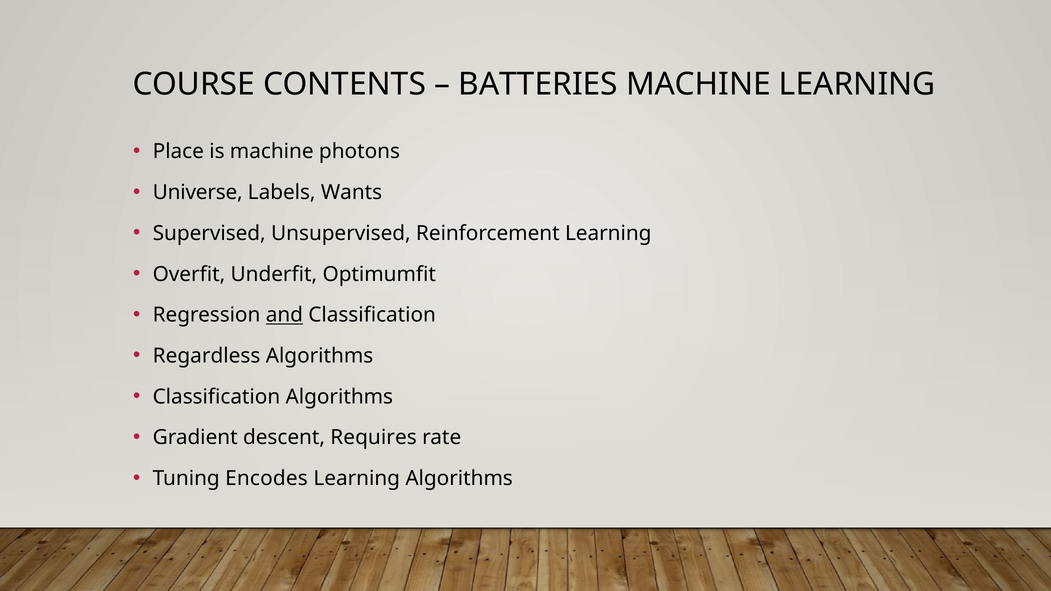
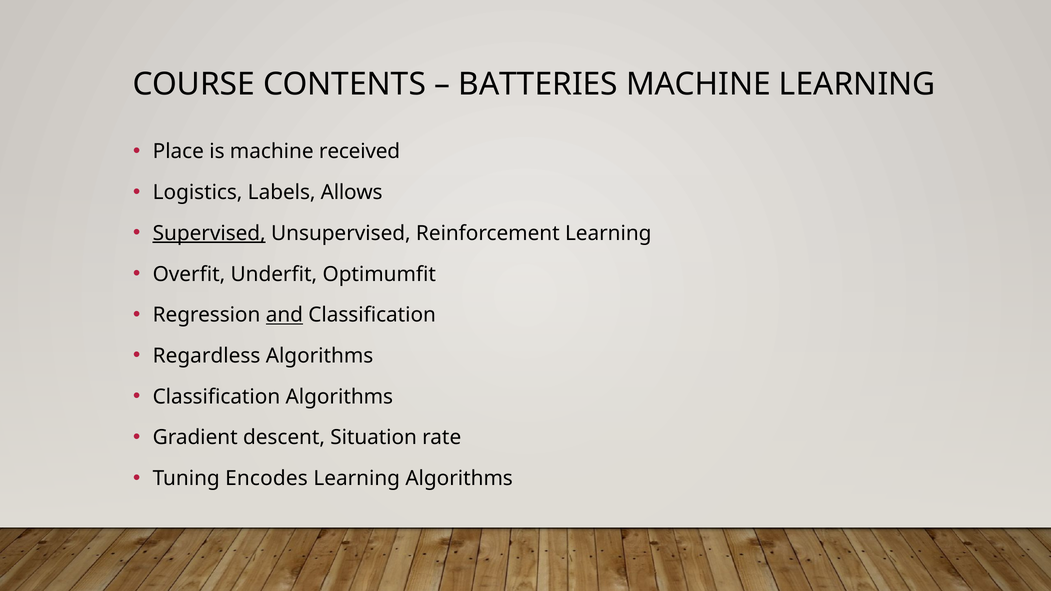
photons: photons -> received
Universe: Universe -> Logistics
Wants: Wants -> Allows
Supervised underline: none -> present
Requires: Requires -> Situation
